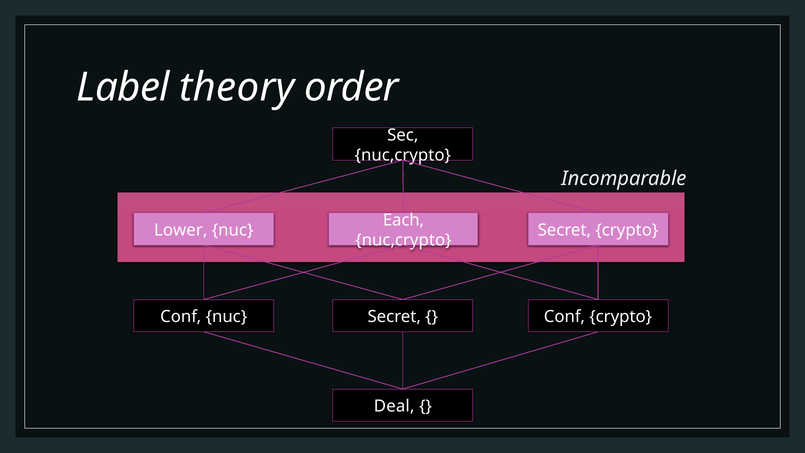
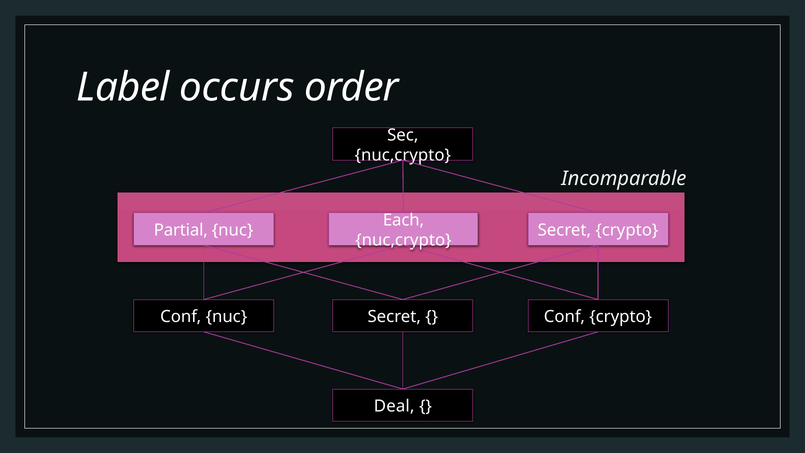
theory: theory -> occurs
Lower: Lower -> Partial
